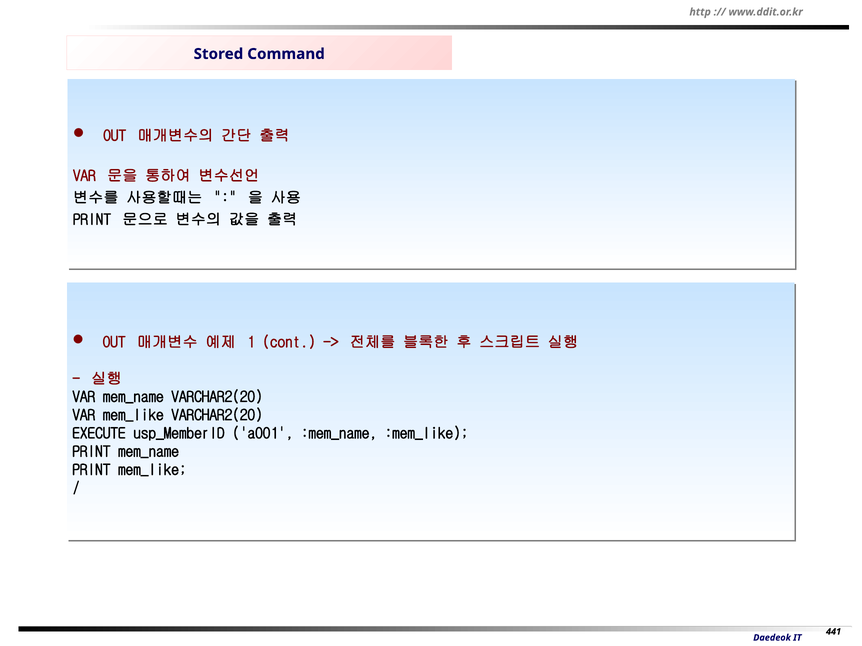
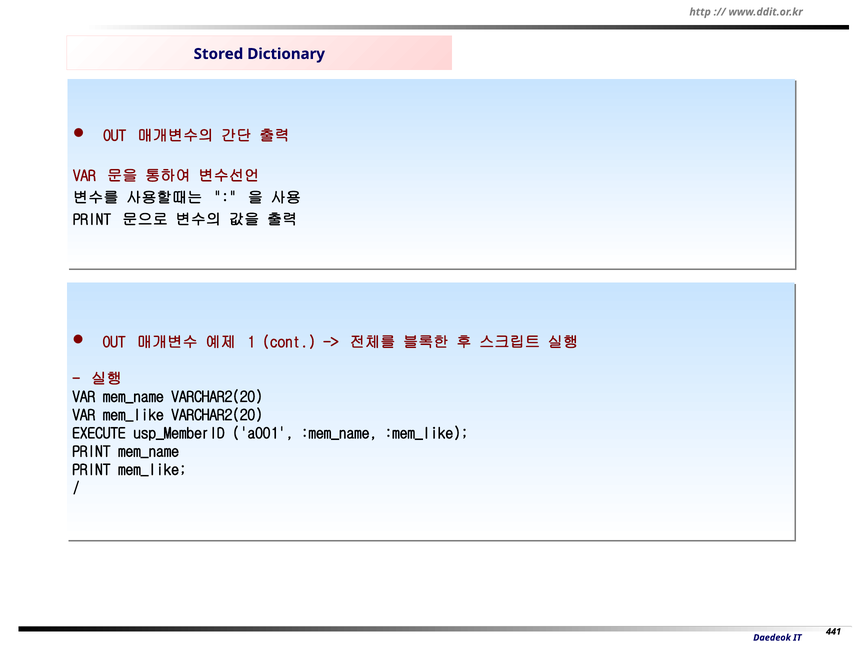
Command: Command -> Dictionary
